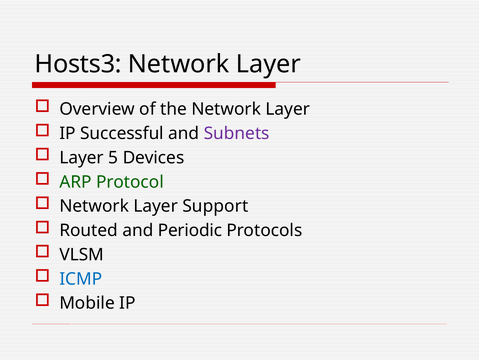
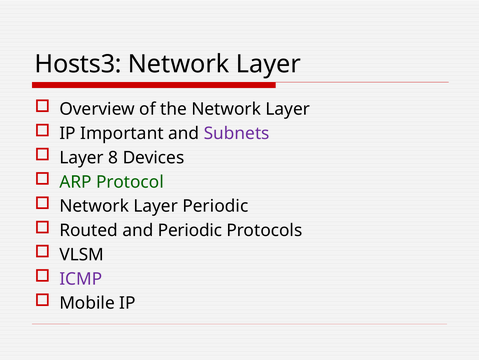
Successful: Successful -> Important
5: 5 -> 8
Layer Support: Support -> Periodic
ICMP colour: blue -> purple
